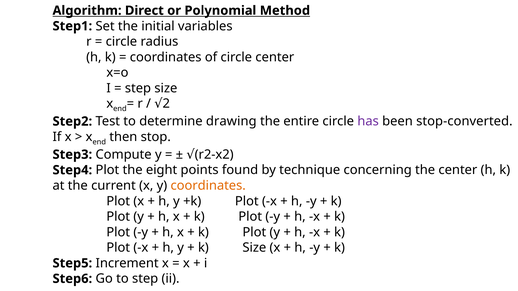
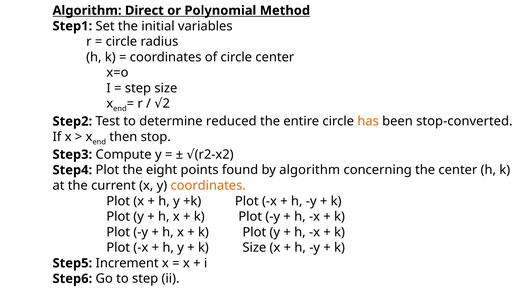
drawing: drawing -> reduced
has colour: purple -> orange
by technique: technique -> algorithm
